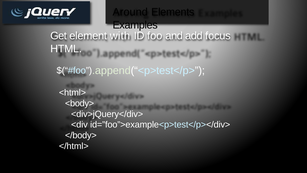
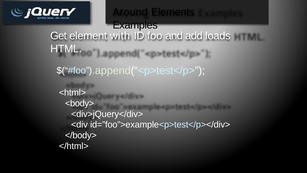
focus: focus -> loads
